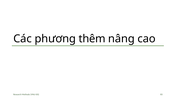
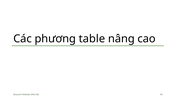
thêm: thêm -> table
